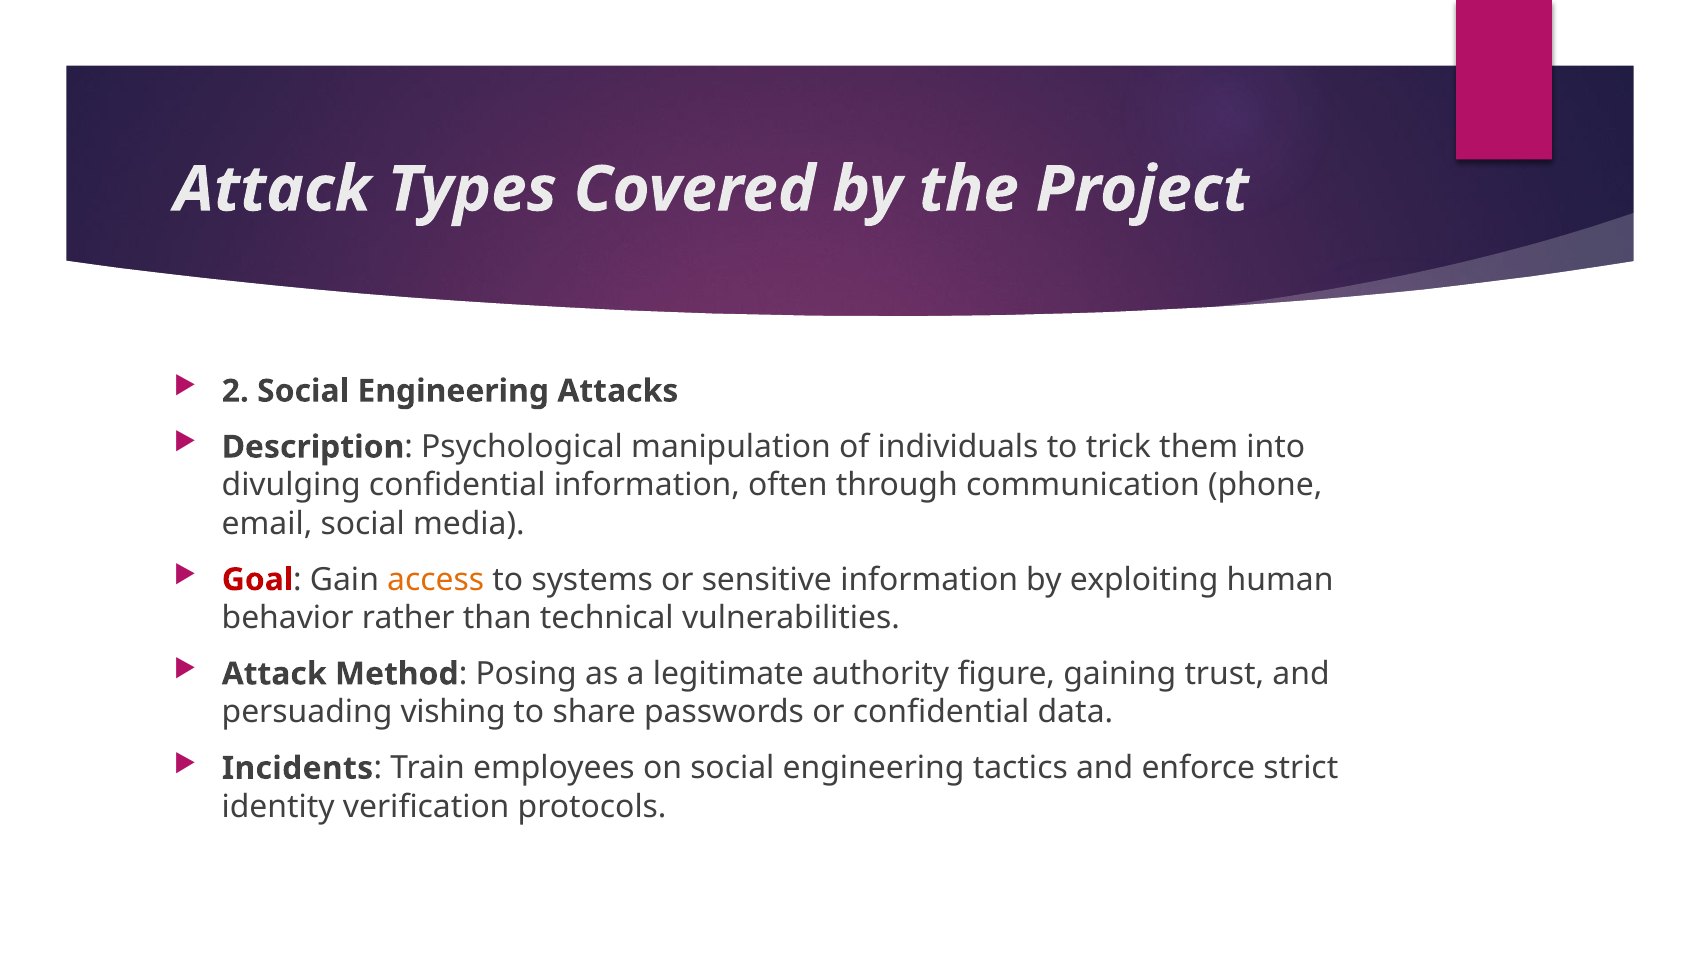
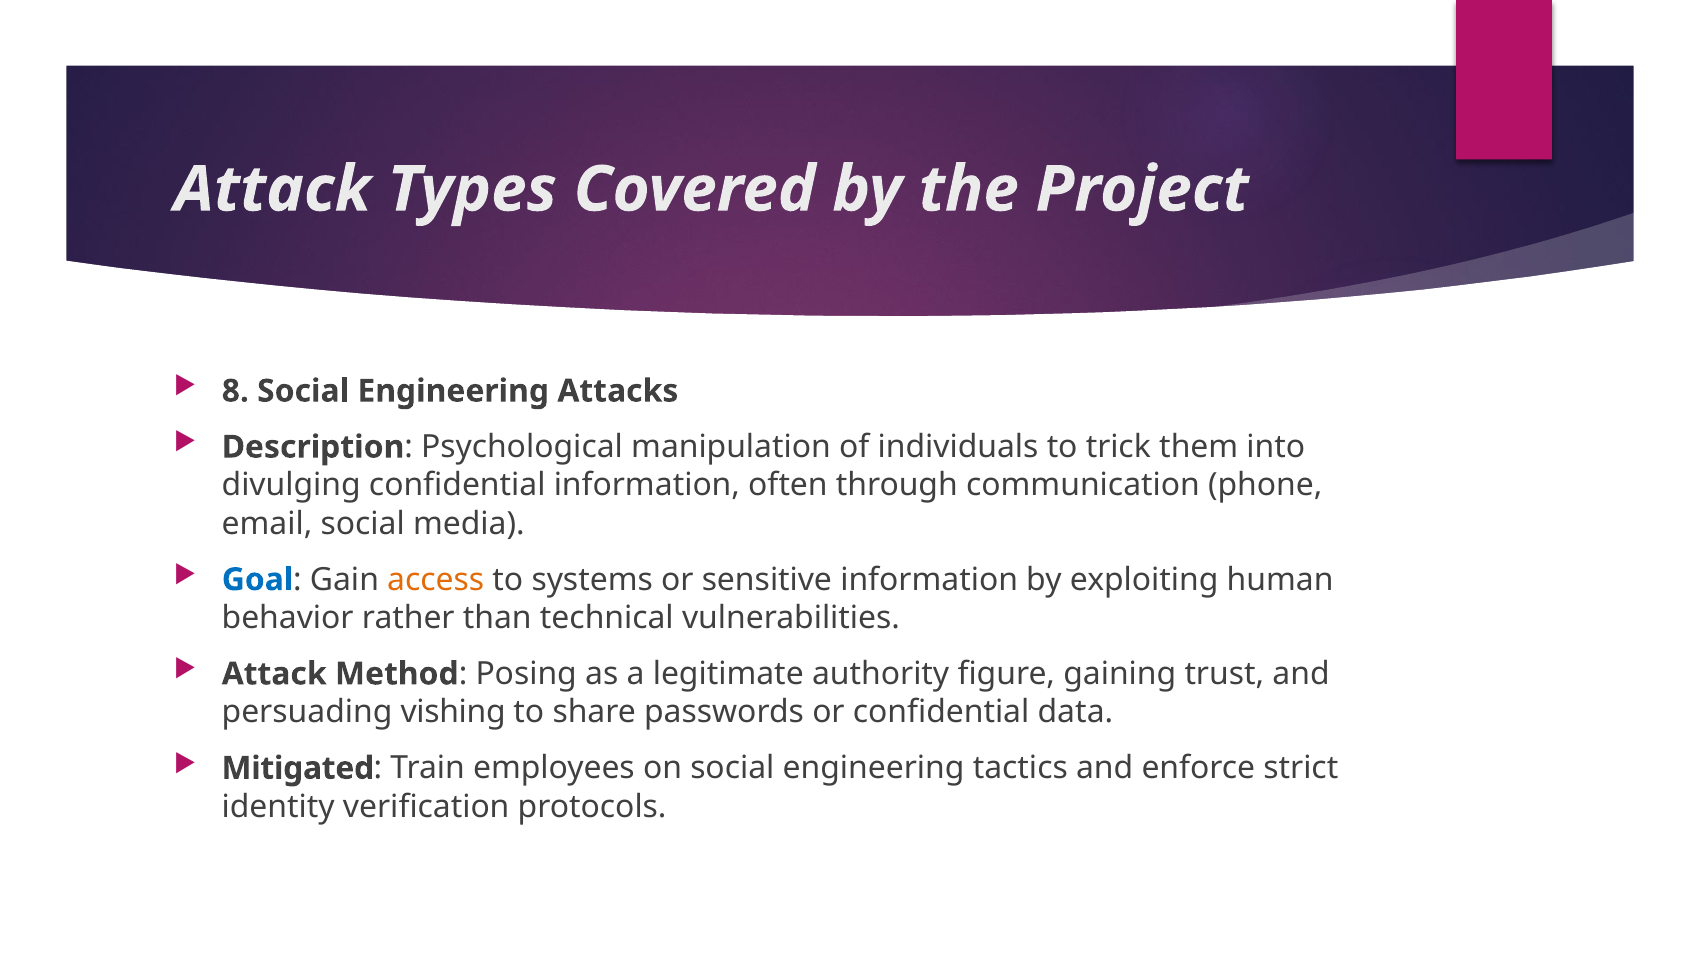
2: 2 -> 8
Goal colour: red -> blue
Incidents: Incidents -> Mitigated
